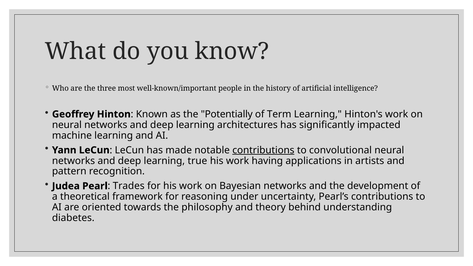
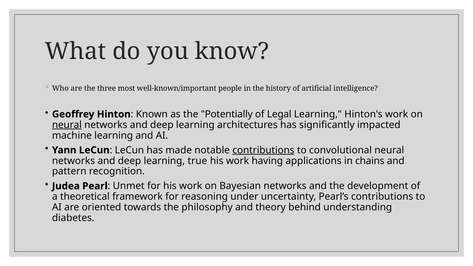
Term: Term -> Legal
neural at (67, 125) underline: none -> present
artists: artists -> chains
Trades: Trades -> Unmet
